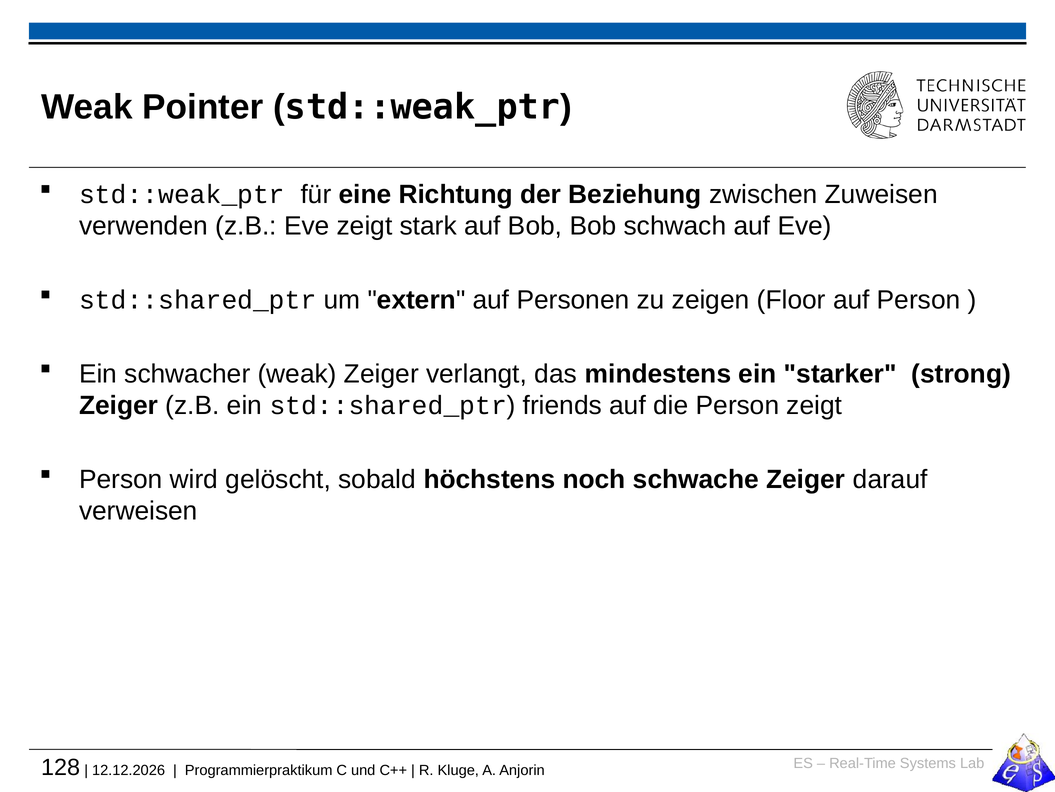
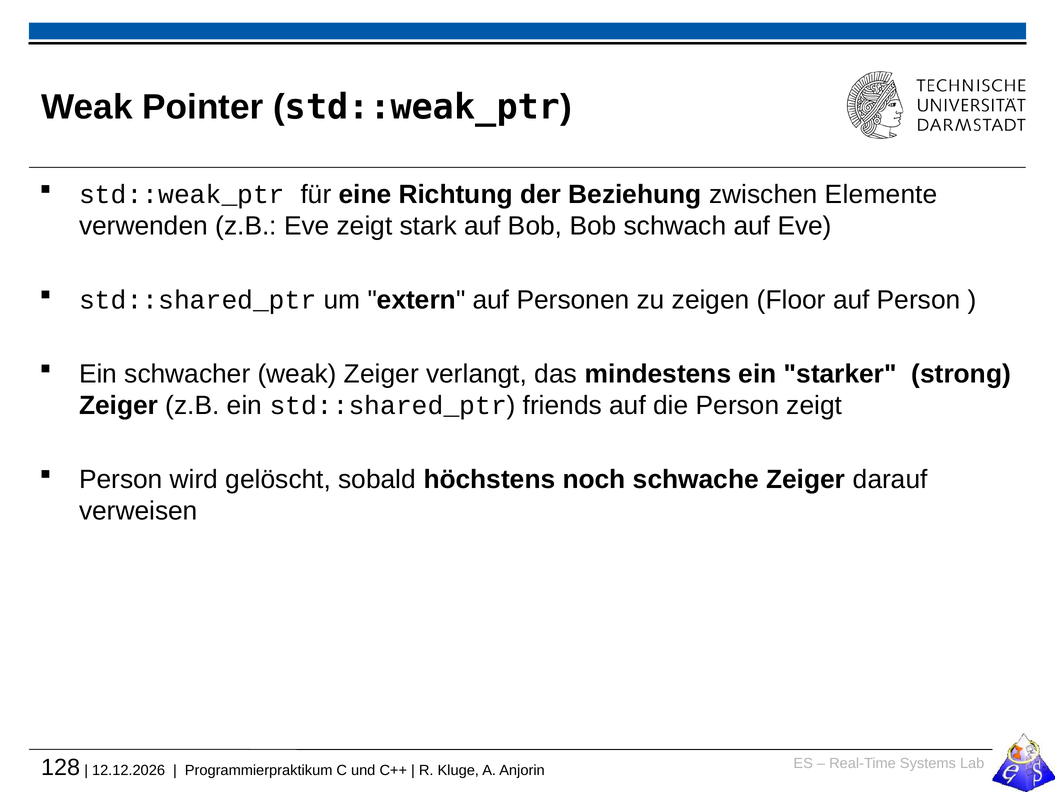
Zuweisen: Zuweisen -> Elemente
